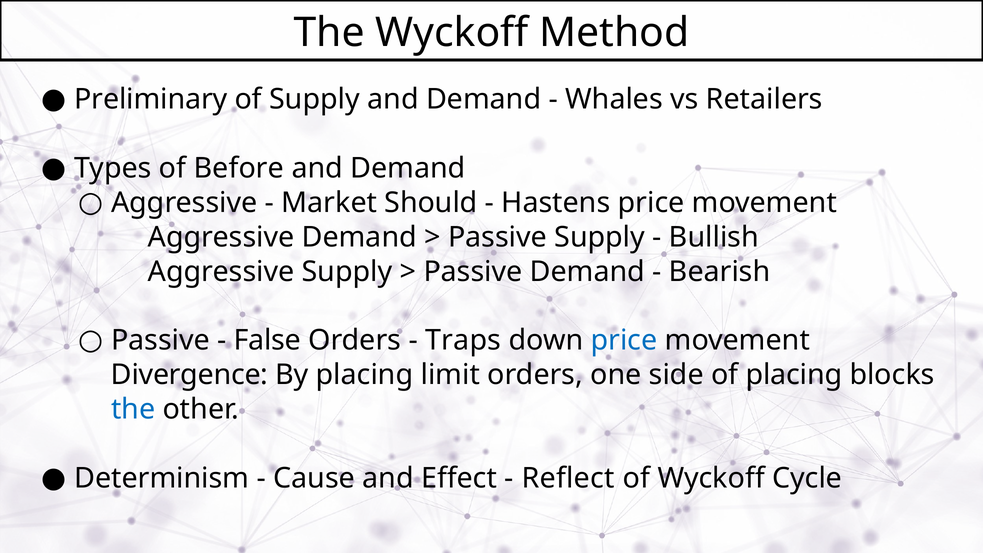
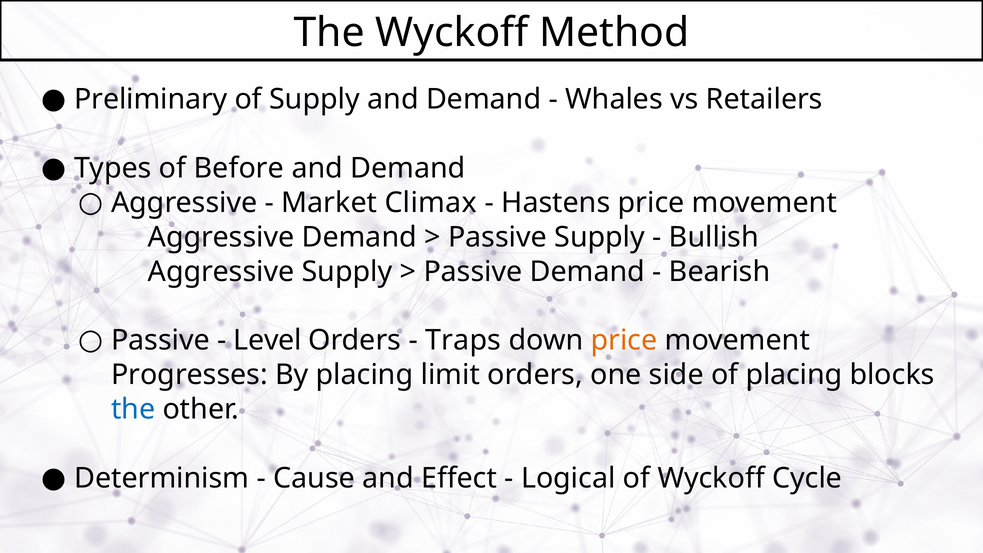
Should: Should -> Climax
False: False -> Level
price at (624, 340) colour: blue -> orange
Divergence: Divergence -> Progresses
Reflect: Reflect -> Logical
